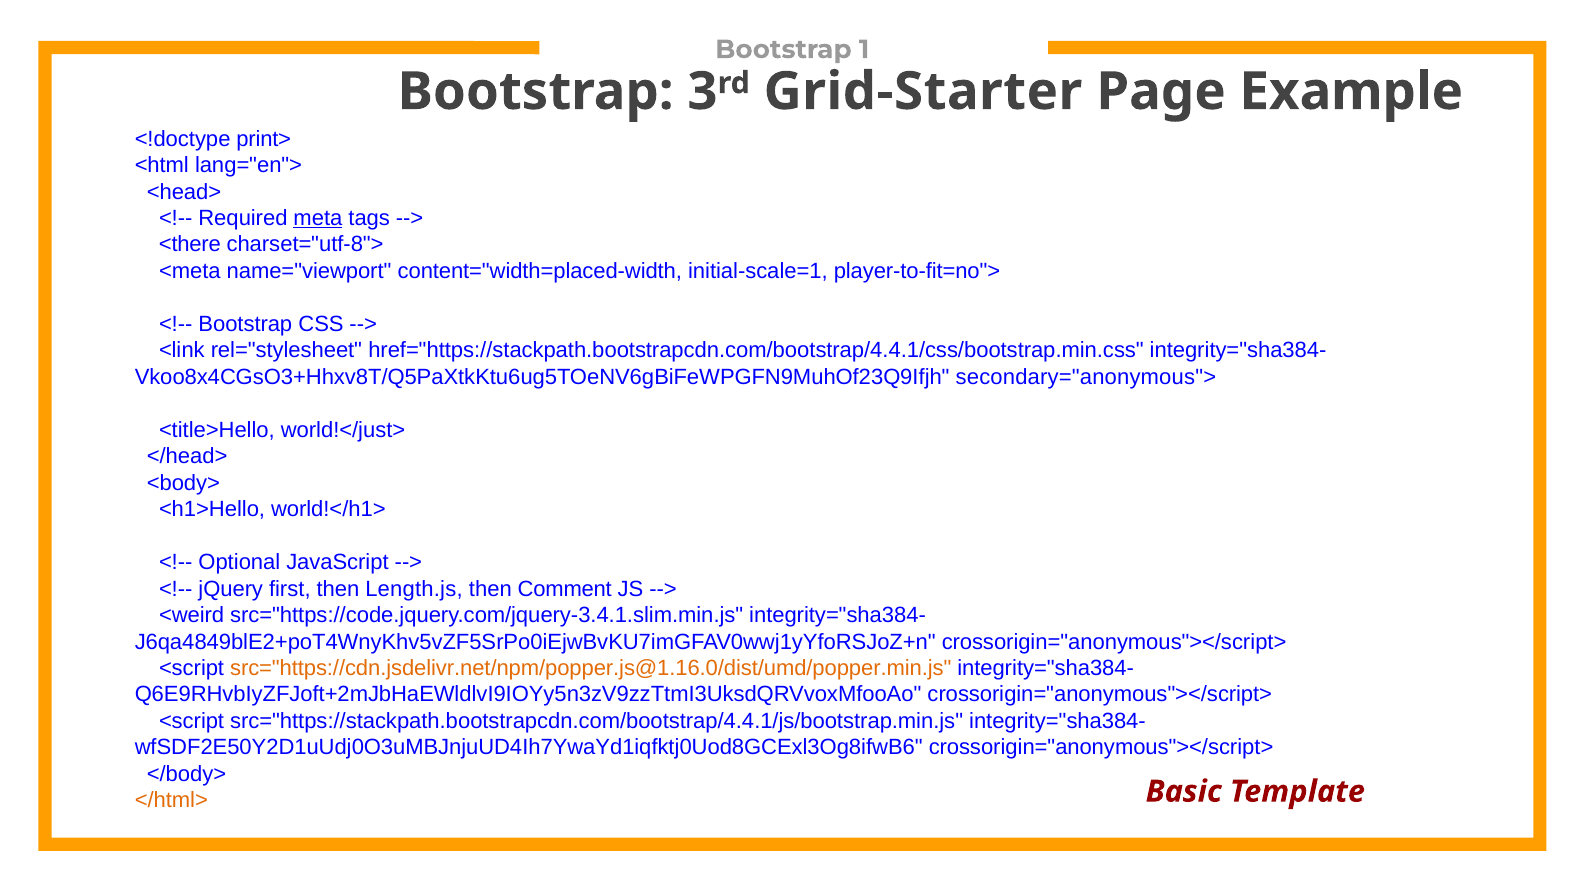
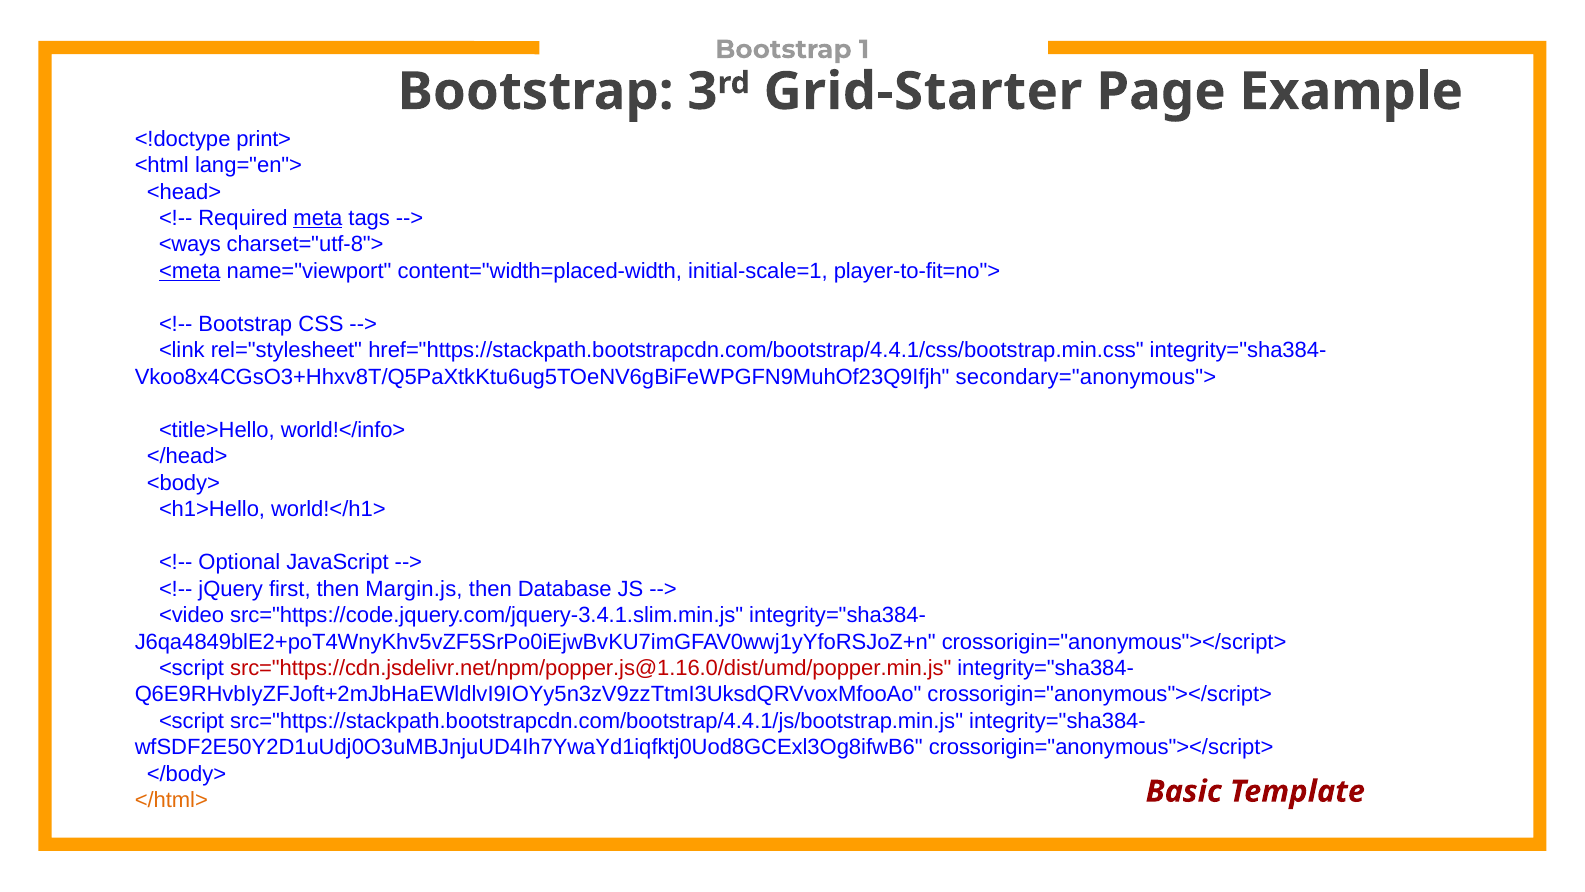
<there: <there -> <ways
<meta underline: none -> present
world!</just>: world!</just> -> world!</info>
Length.js: Length.js -> Margin.js
Comment: Comment -> Database
<weird: <weird -> <video
src="https://cdn.jsdelivr.net/npm/popper.js@1.16.0/dist/umd/popper.min.js colour: orange -> red
